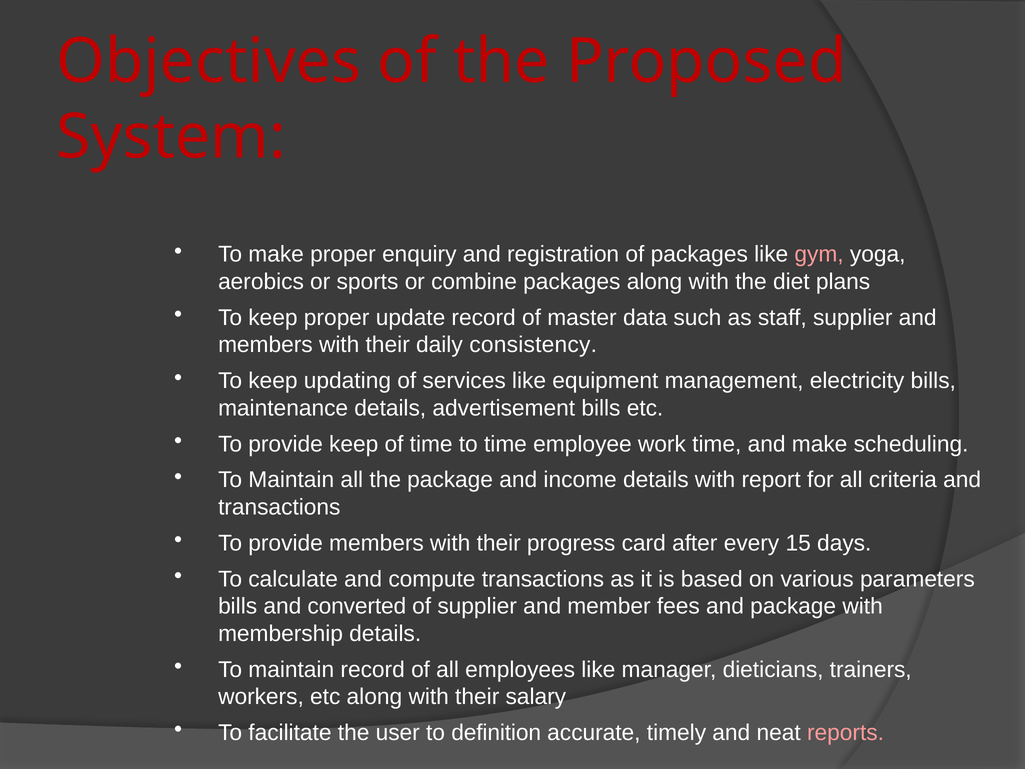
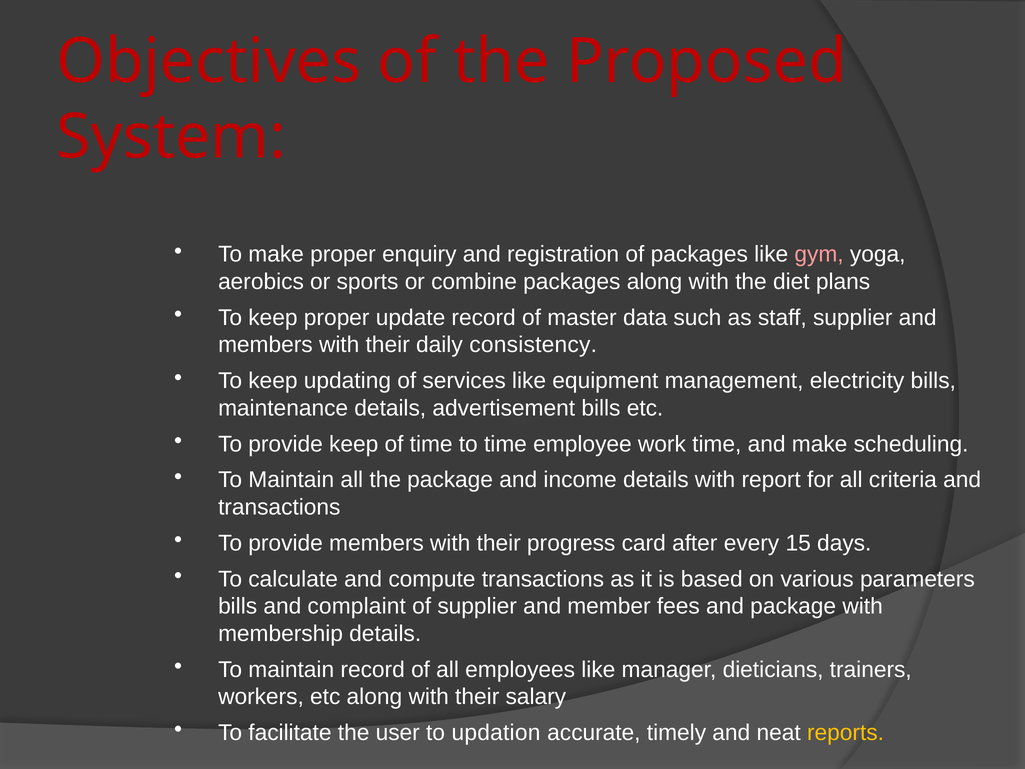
converted: converted -> complaint
definition: definition -> updation
reports colour: pink -> yellow
